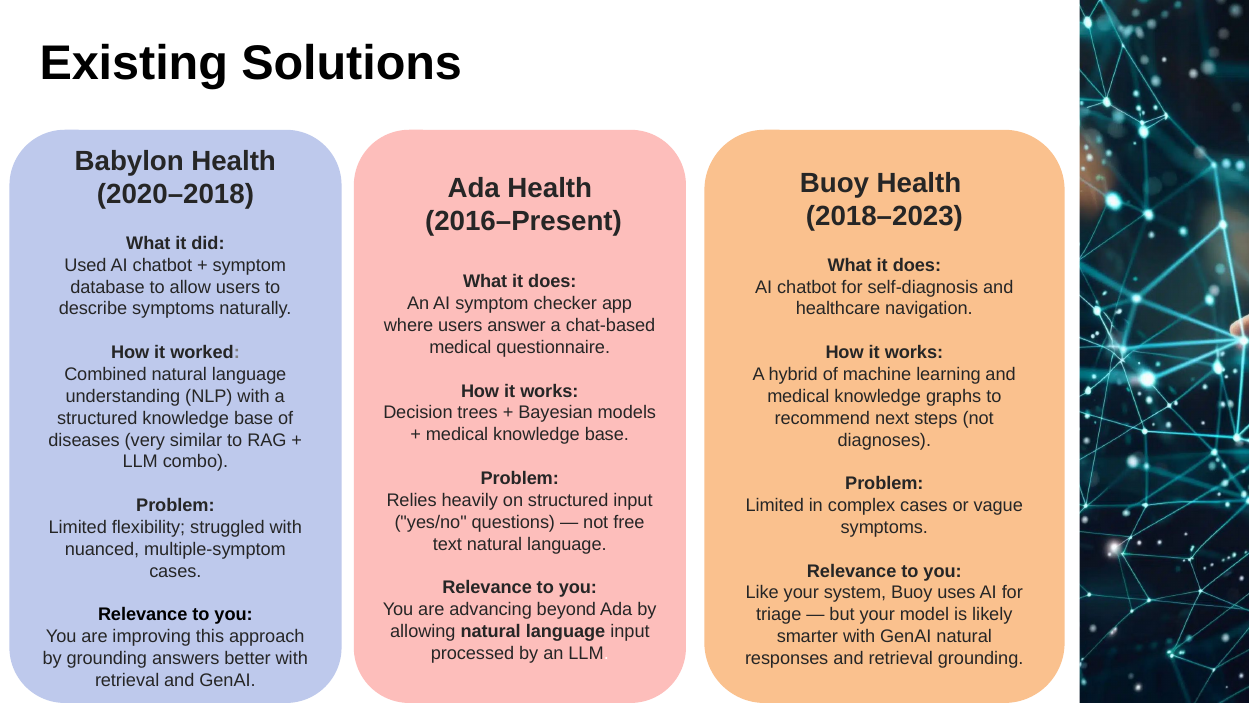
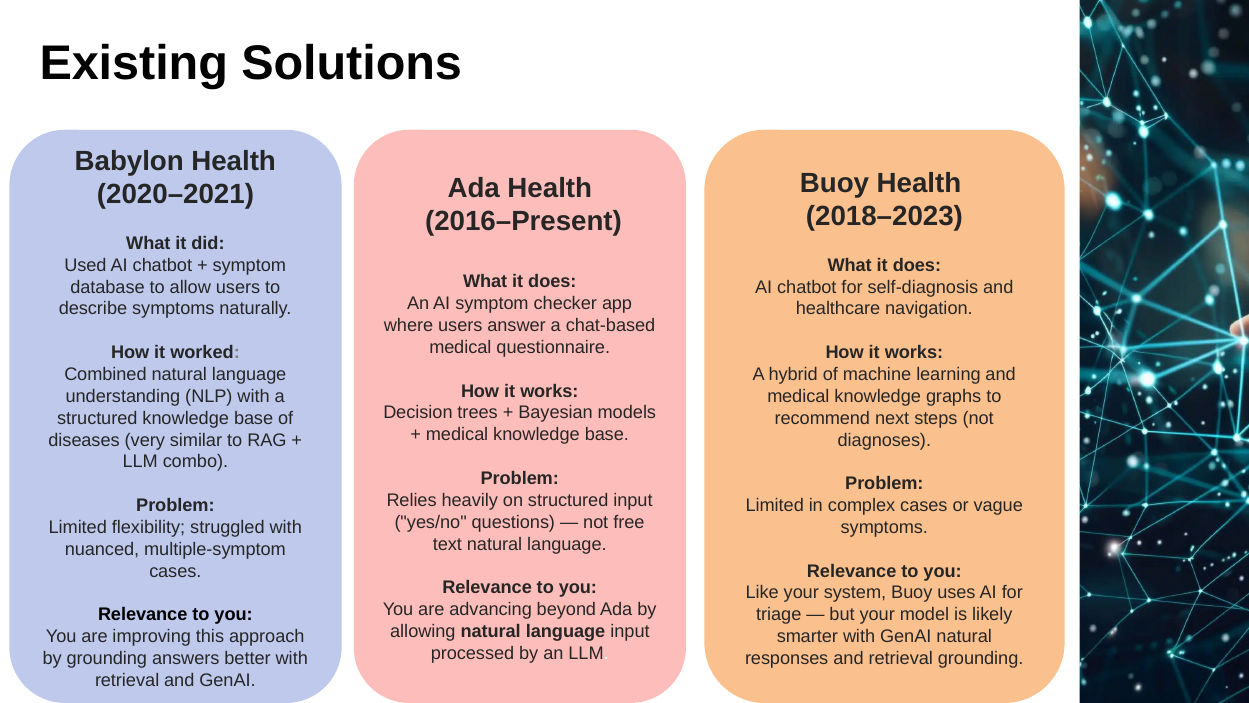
2020–2018: 2020–2018 -> 2020–2021
